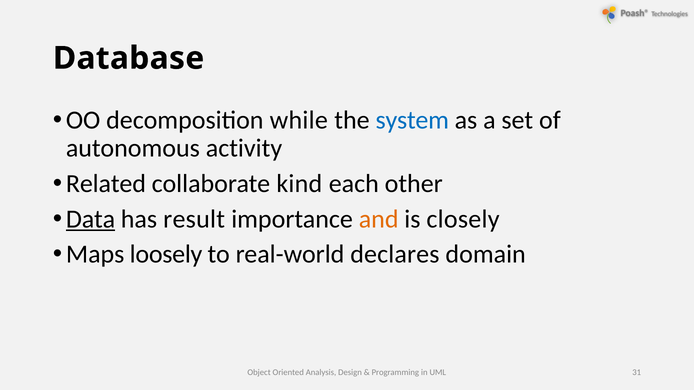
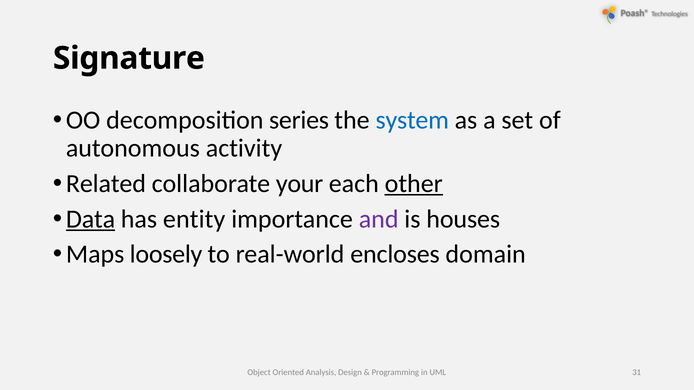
Database: Database -> Signature
while: while -> series
kind: kind -> your
other underline: none -> present
result: result -> entity
and colour: orange -> purple
closely: closely -> houses
declares: declares -> encloses
